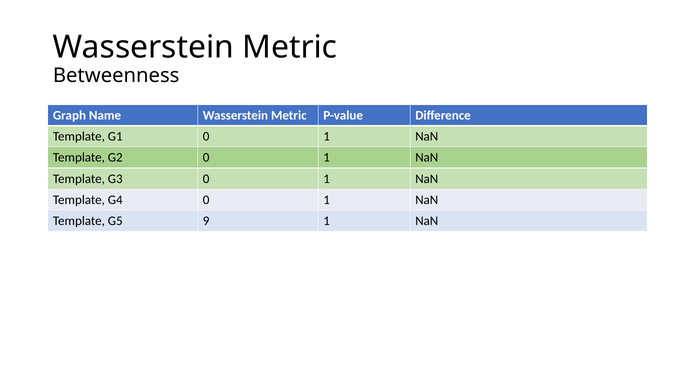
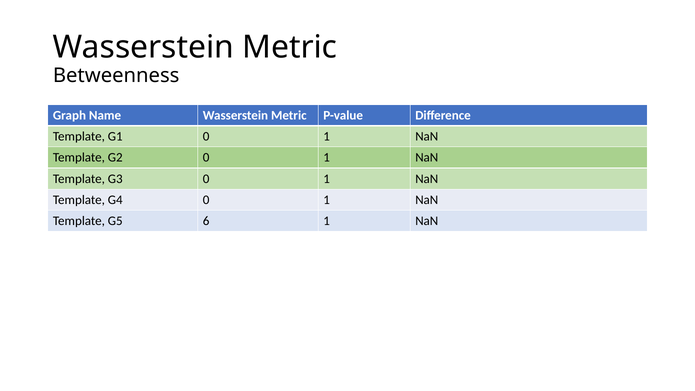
9: 9 -> 6
